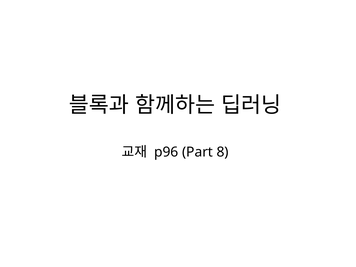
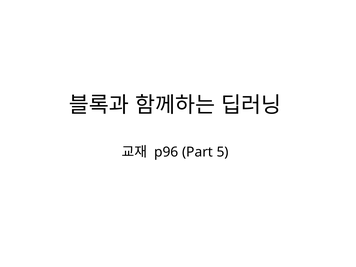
8: 8 -> 5
